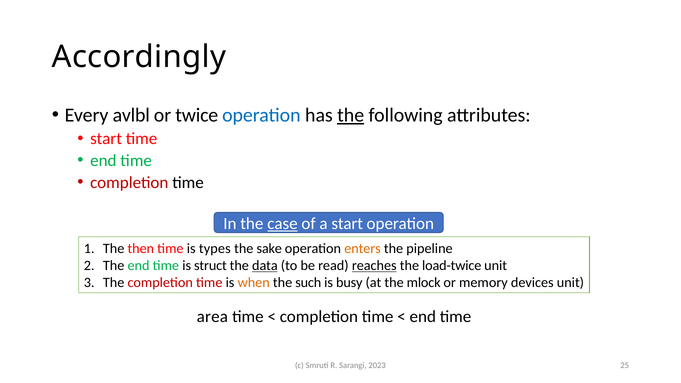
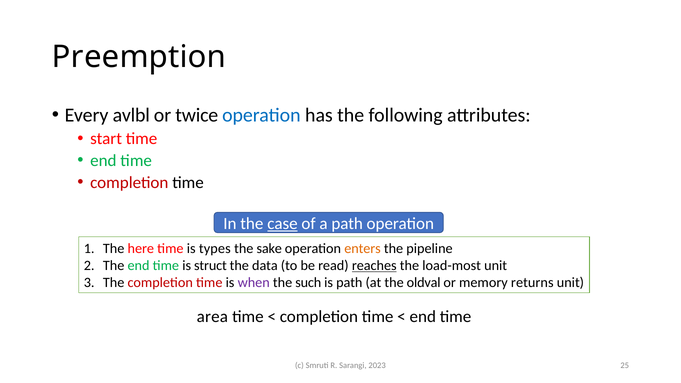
Accordingly: Accordingly -> Preemption
the at (351, 115) underline: present -> none
a start: start -> path
then: then -> here
data underline: present -> none
load-twice: load-twice -> load-most
when colour: orange -> purple
is busy: busy -> path
mlock: mlock -> oldval
devices: devices -> returns
